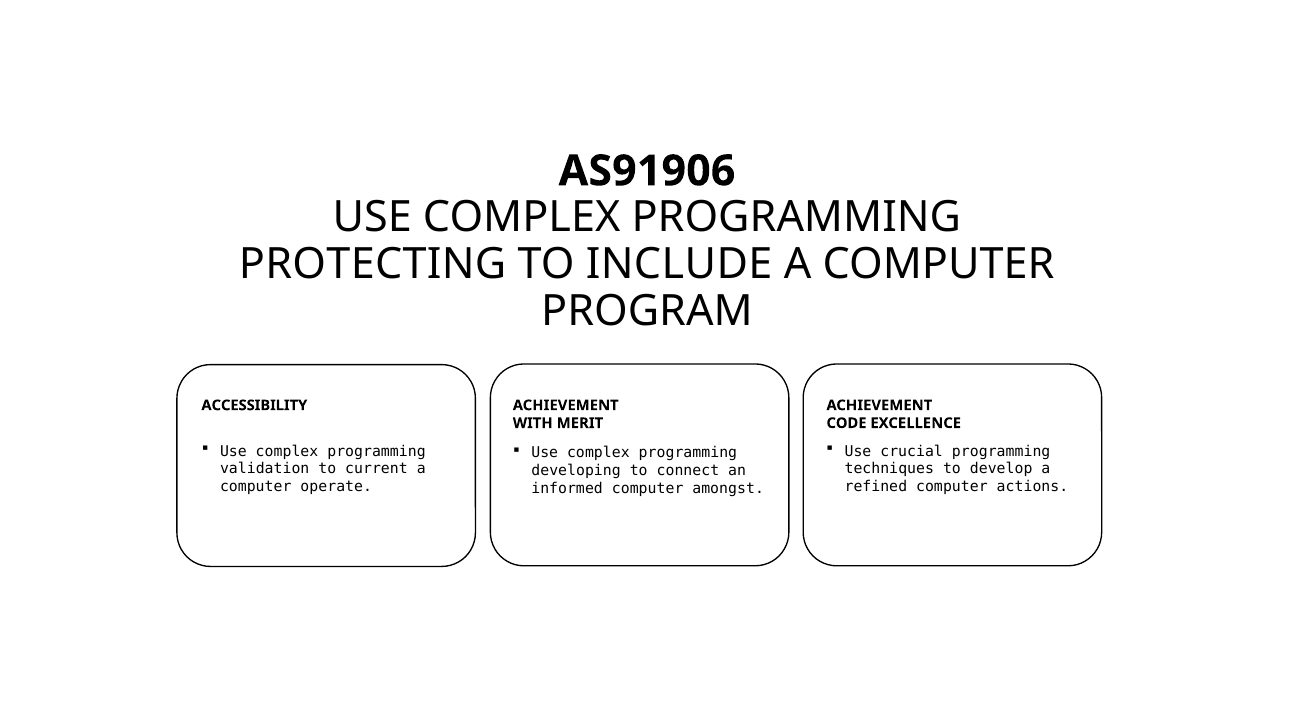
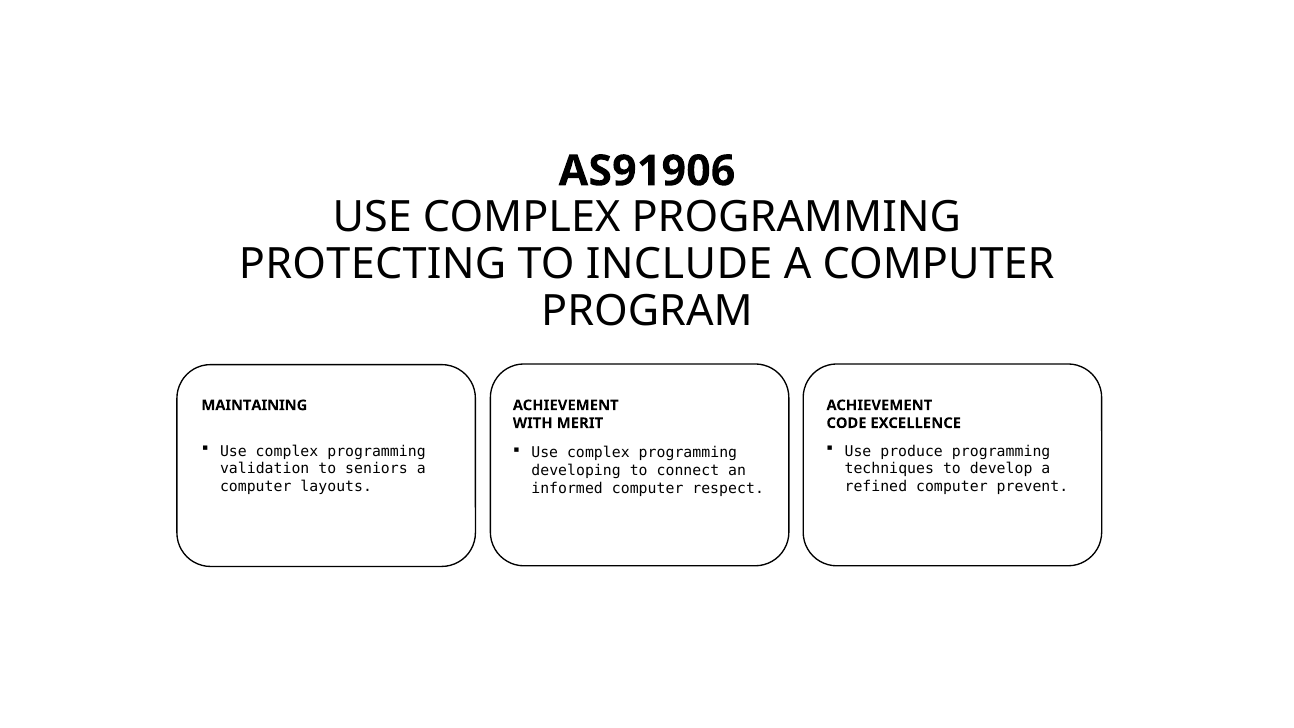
ACCESSIBILITY: ACCESSIBILITY -> MAINTAINING
crucial: crucial -> produce
current: current -> seniors
operate: operate -> layouts
actions: actions -> prevent
amongst: amongst -> respect
